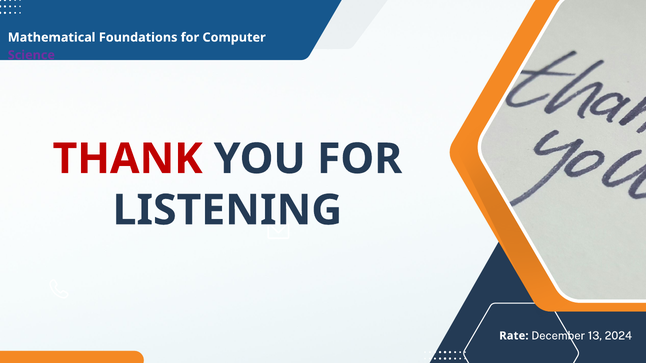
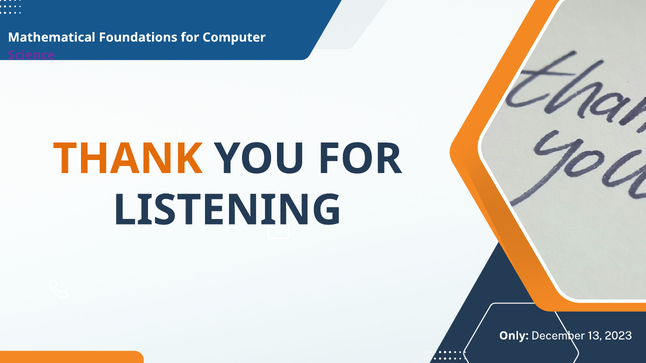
THANK colour: red -> orange
Rate: Rate -> Only
2024: 2024 -> 2023
